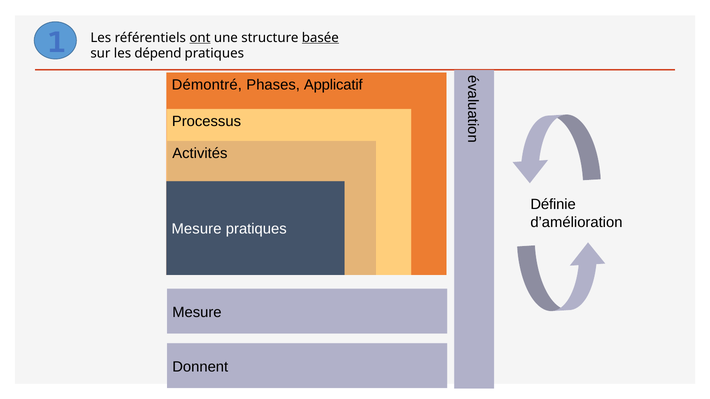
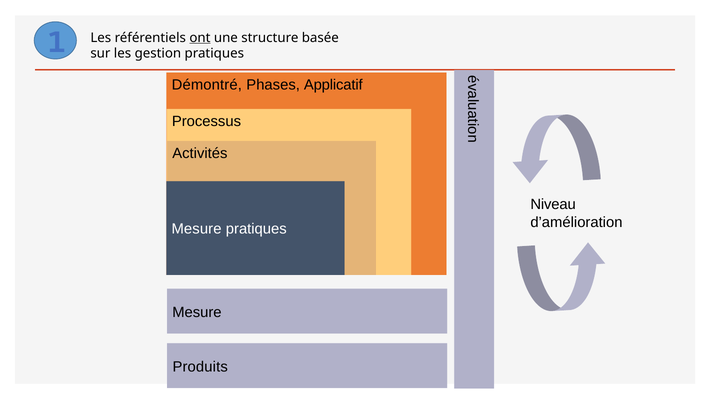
basée underline: present -> none
dépend: dépend -> gestion
Définie: Définie -> Niveau
Donnent: Donnent -> Produits
